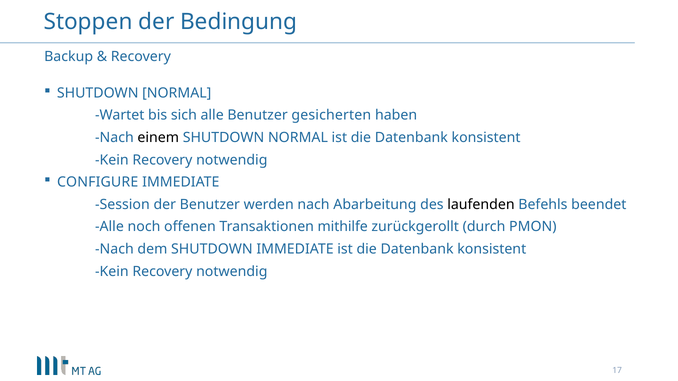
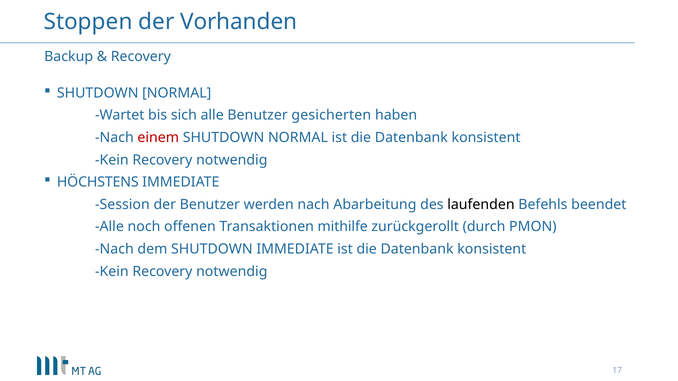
Bedingung: Bedingung -> Vorhanden
einem colour: black -> red
CONFIGURE: CONFIGURE -> HÖCHSTENS
